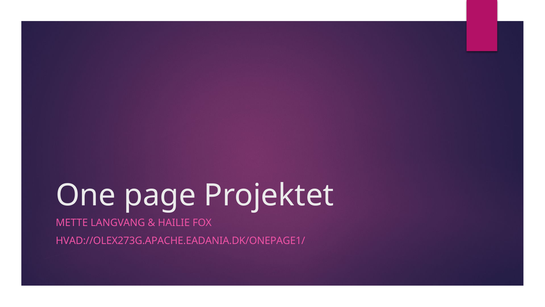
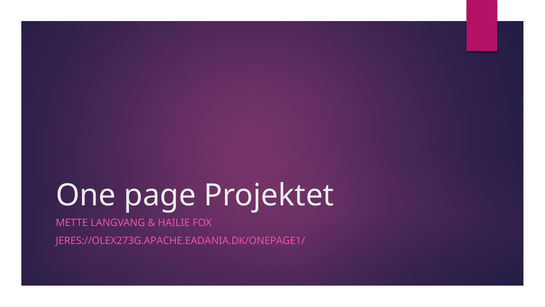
HVAD://OLEX273G.APACHE.EADANIA.DK/ONEPAGE1/: HVAD://OLEX273G.APACHE.EADANIA.DK/ONEPAGE1/ -> JERES://OLEX273G.APACHE.EADANIA.DK/ONEPAGE1/
